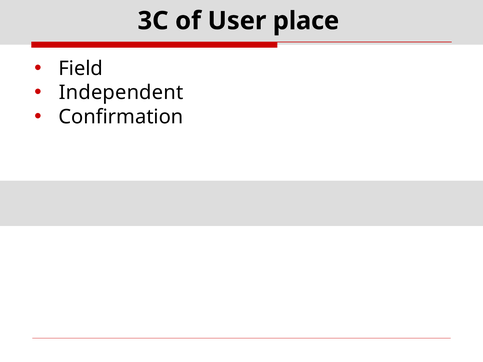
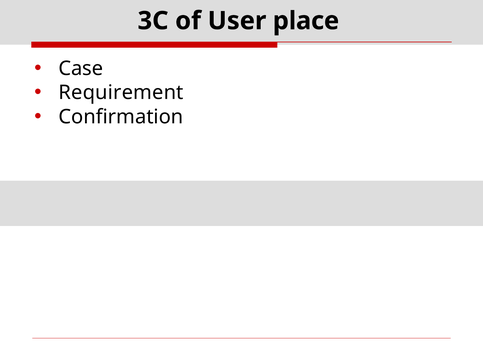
Field: Field -> Case
Independent: Independent -> Requirement
